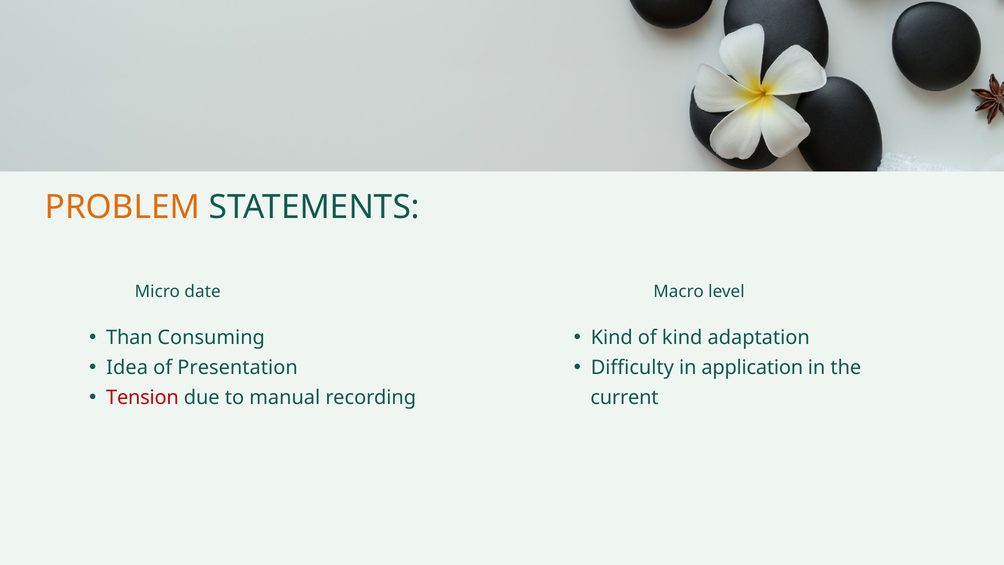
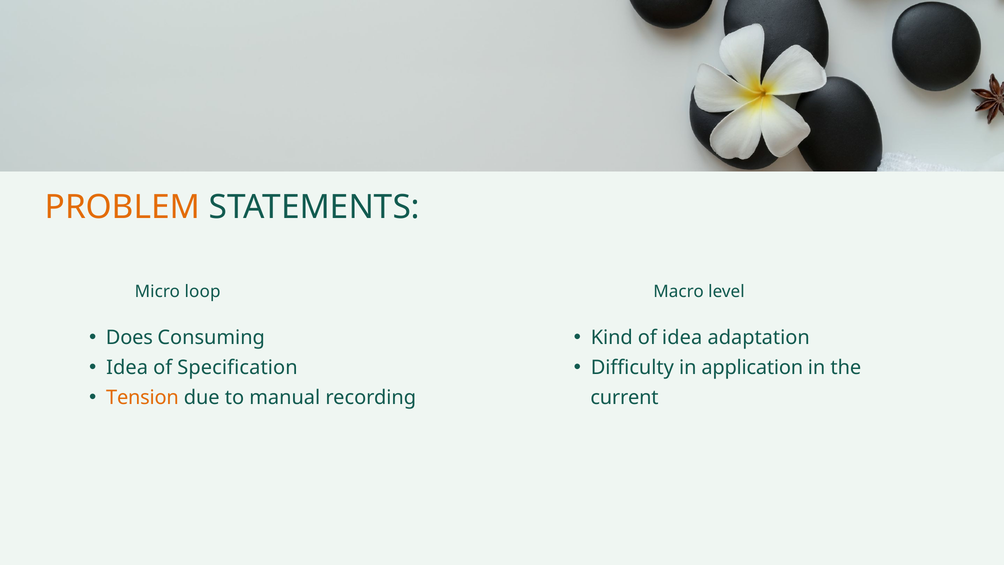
date: date -> loop
Than: Than -> Does
of kind: kind -> idea
Presentation: Presentation -> Specification
Tension colour: red -> orange
